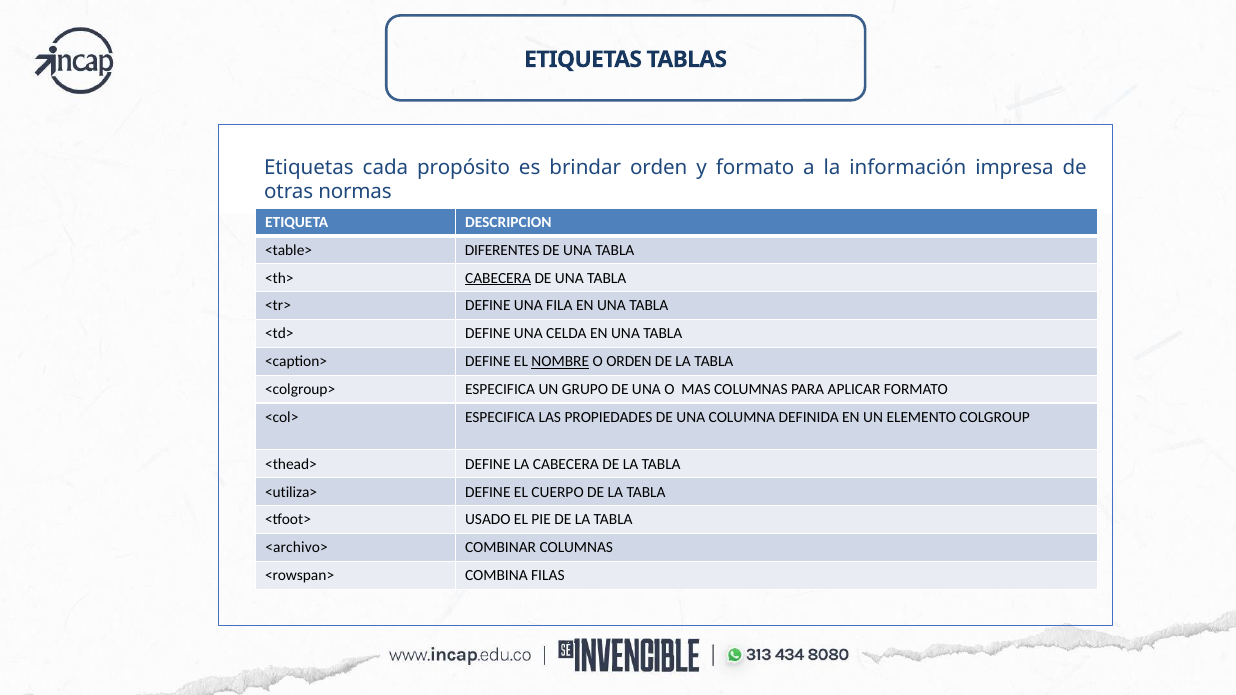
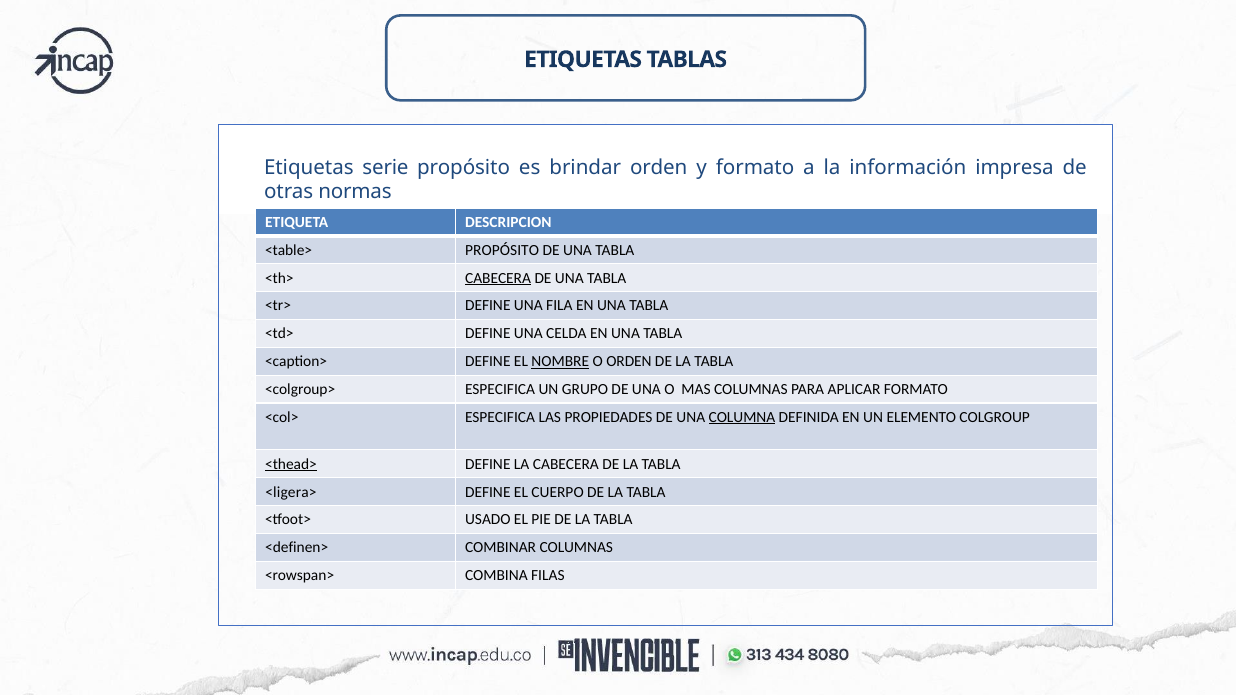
cada: cada -> serie
<table> DIFERENTES: DIFERENTES -> PROPÓSITO
COLUMNA underline: none -> present
<thead> underline: none -> present
<utiliza>: <utiliza> -> <ligera>
<archivo>: <archivo> -> <definen>
